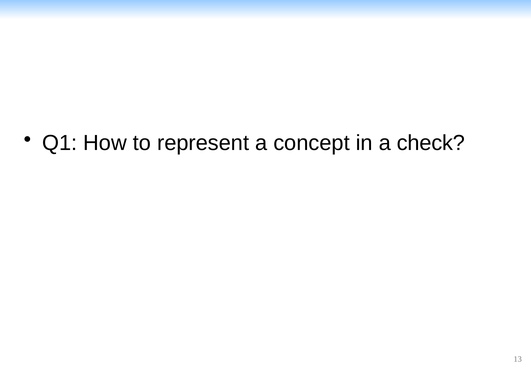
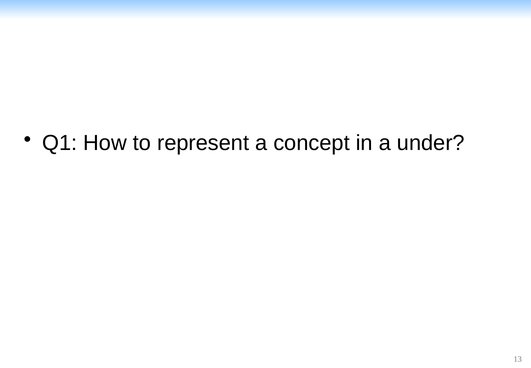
check: check -> under
